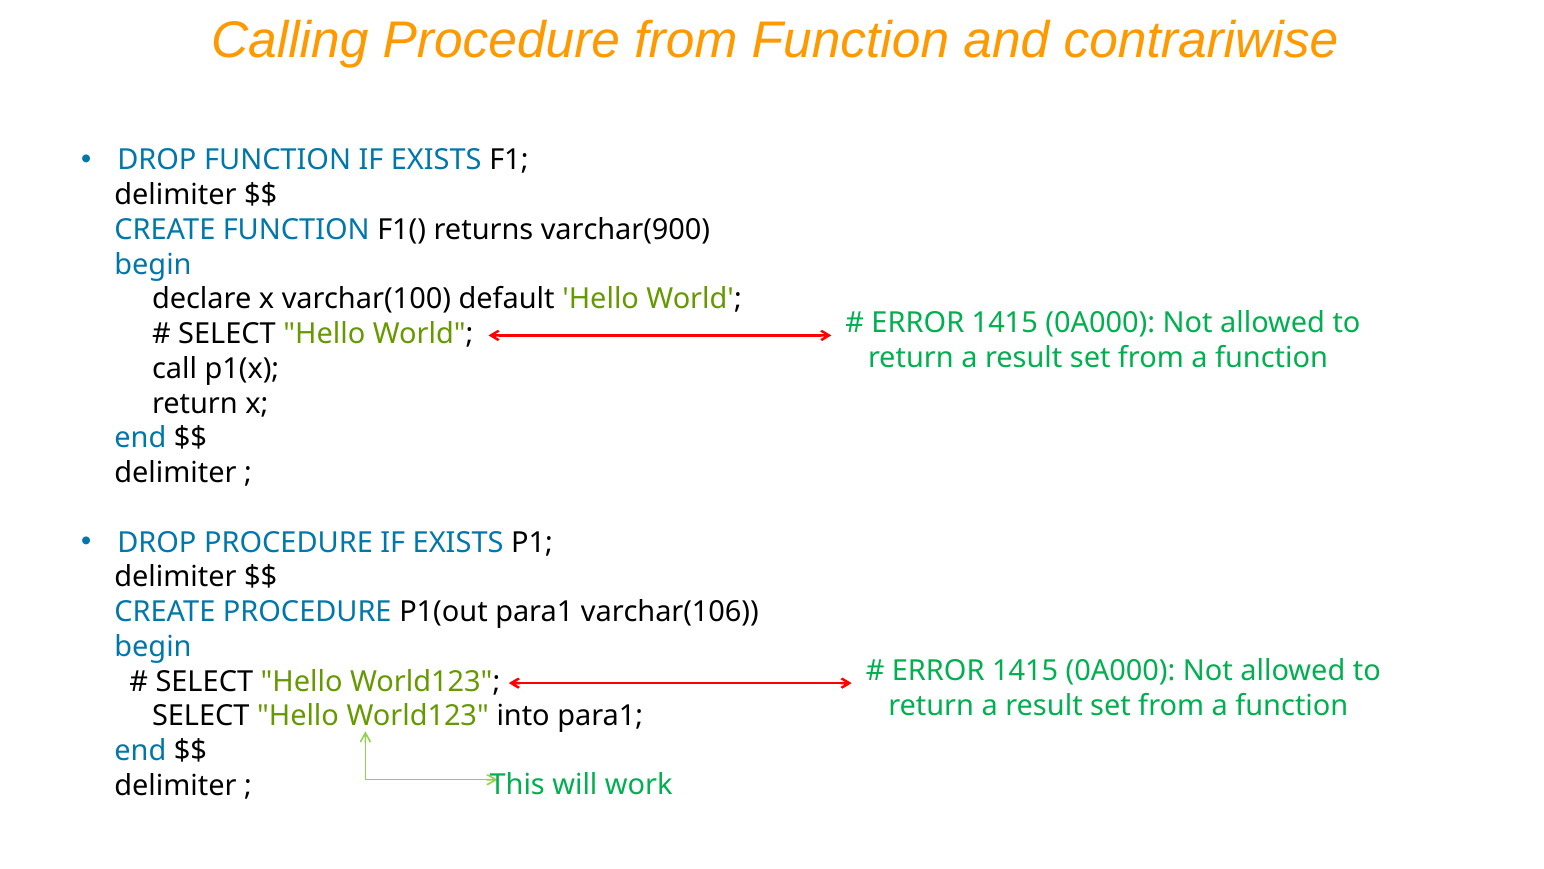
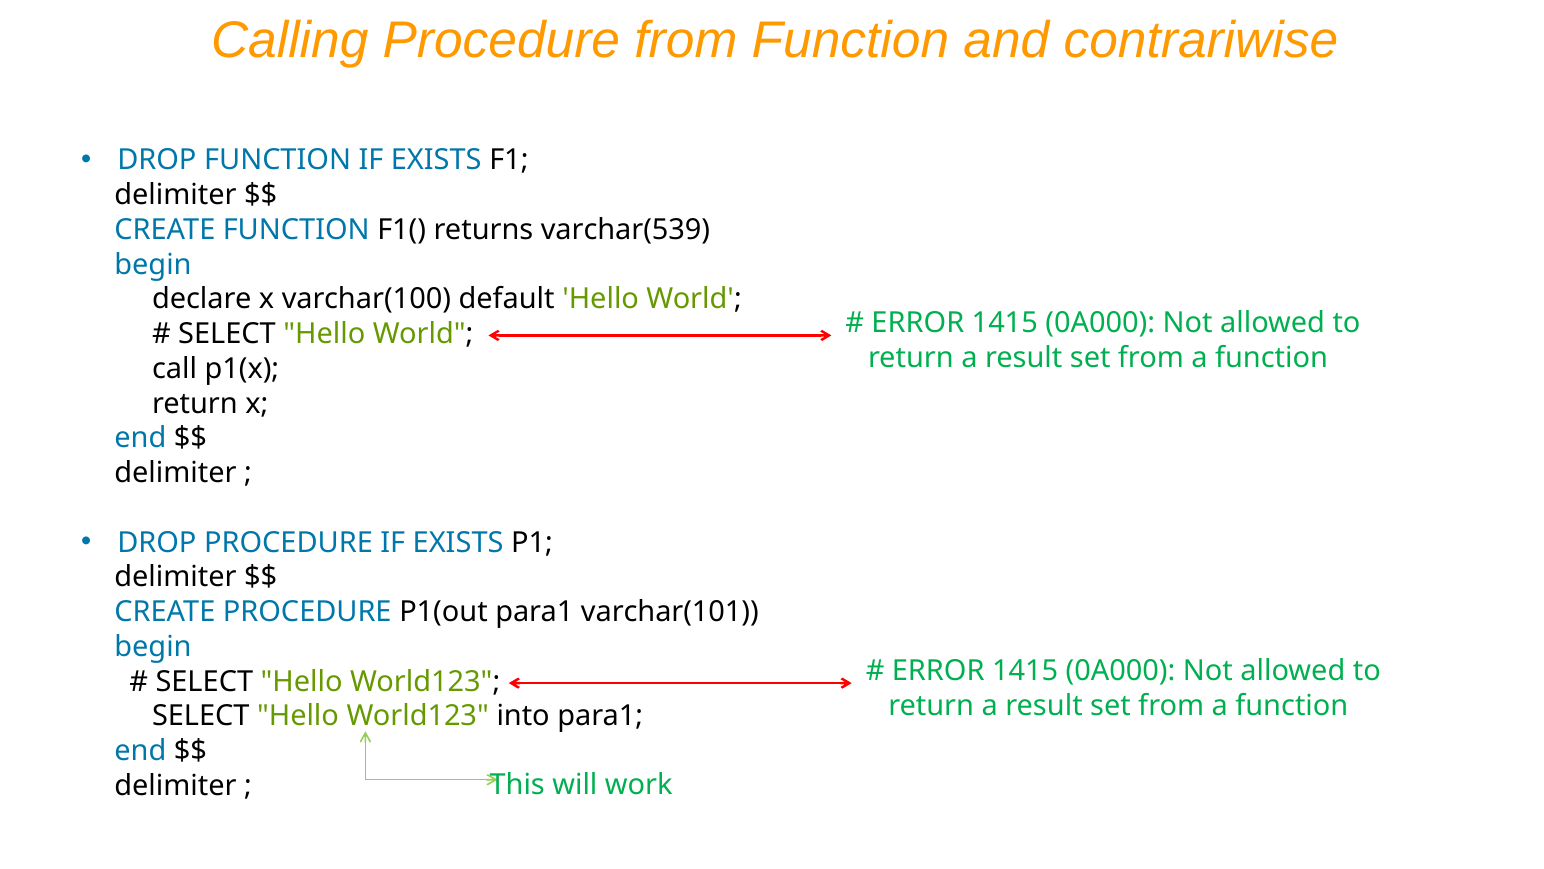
varchar(900: varchar(900 -> varchar(539
varchar(106: varchar(106 -> varchar(101
